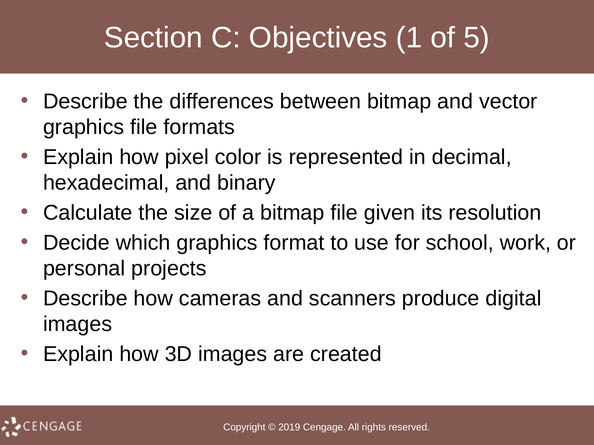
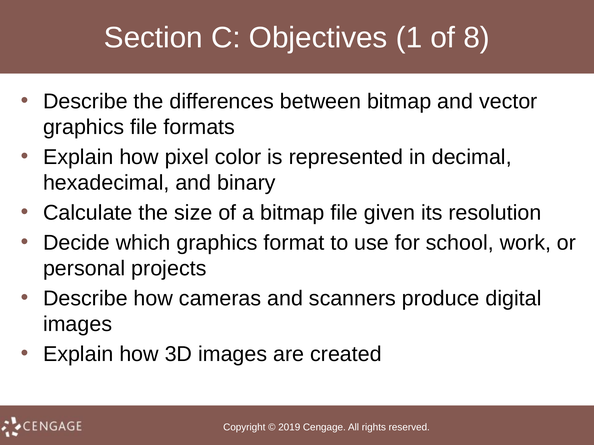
5: 5 -> 8
